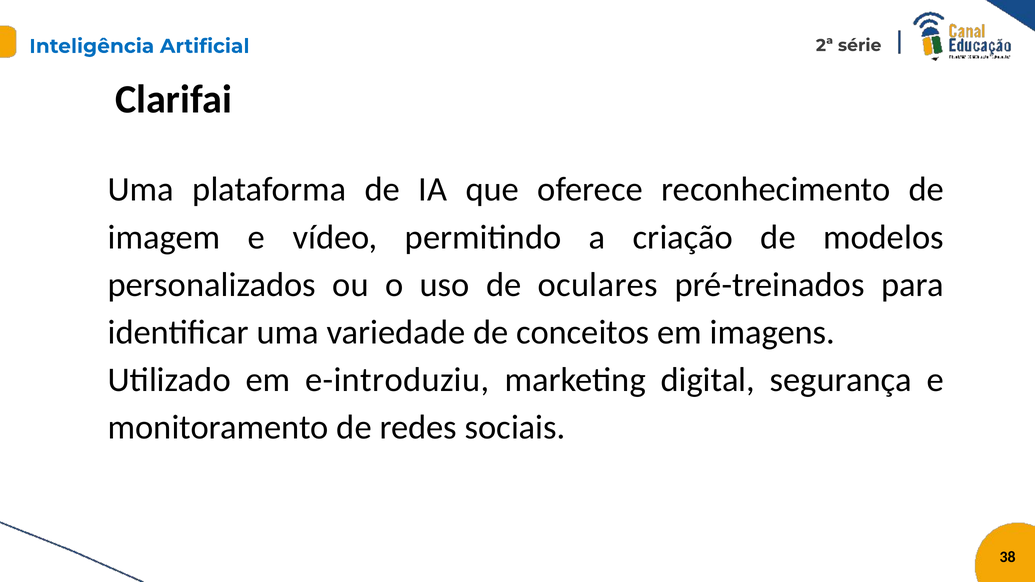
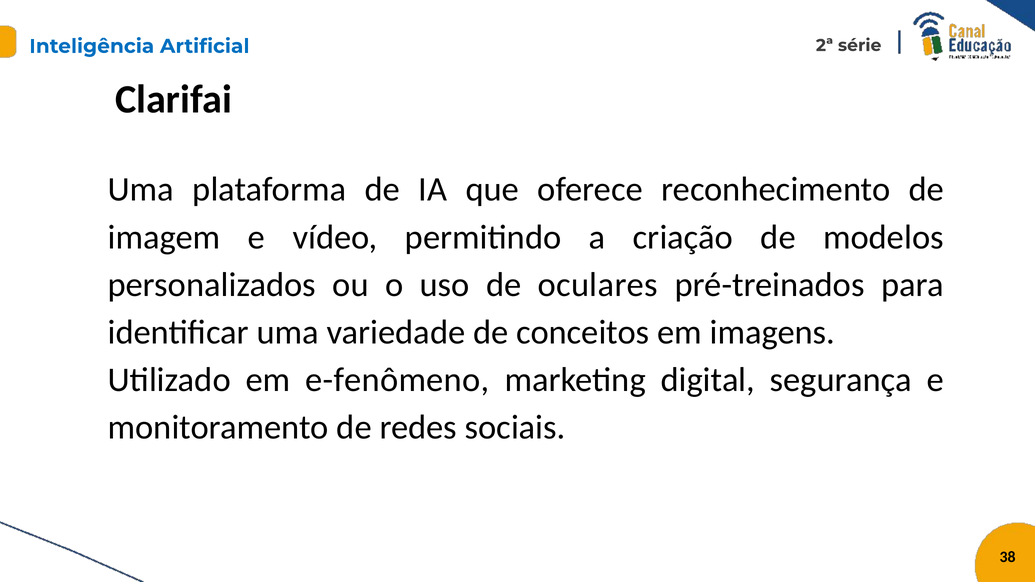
e-introduziu: e-introduziu -> e-fenômeno
